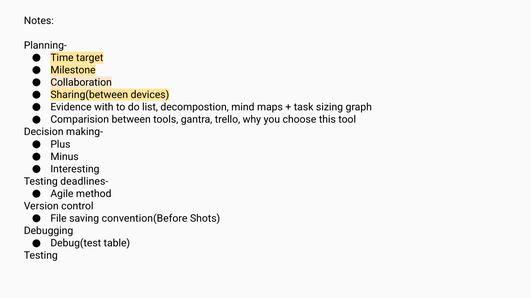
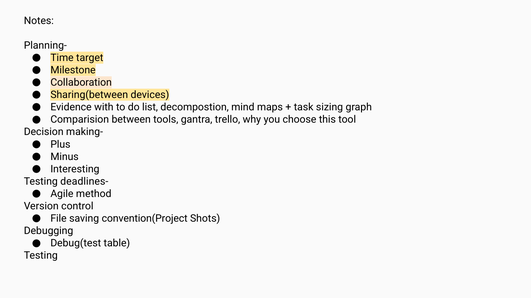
convention(Before: convention(Before -> convention(Project
